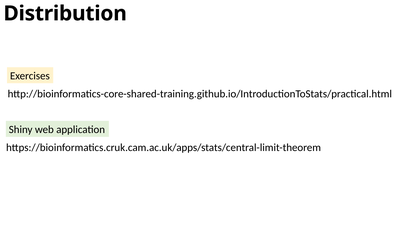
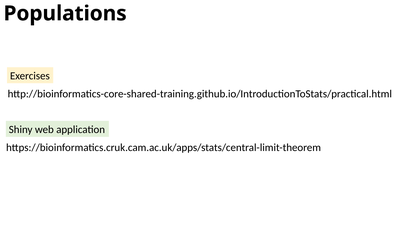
Distribution: Distribution -> Populations
